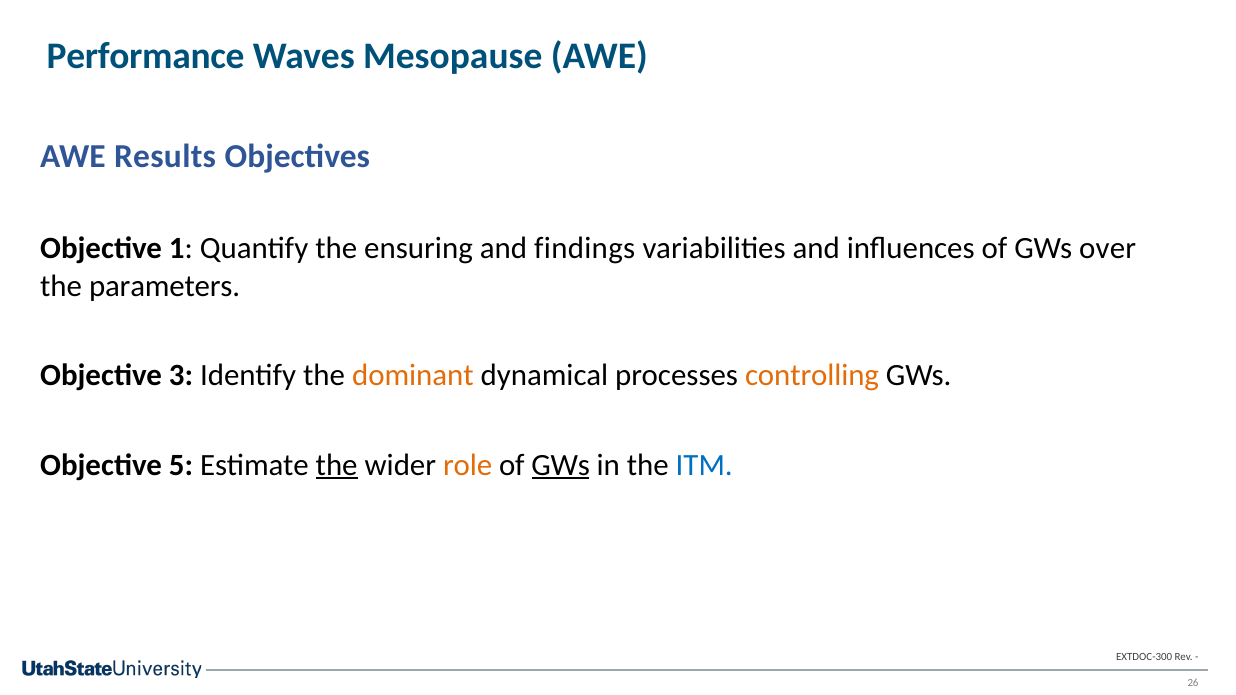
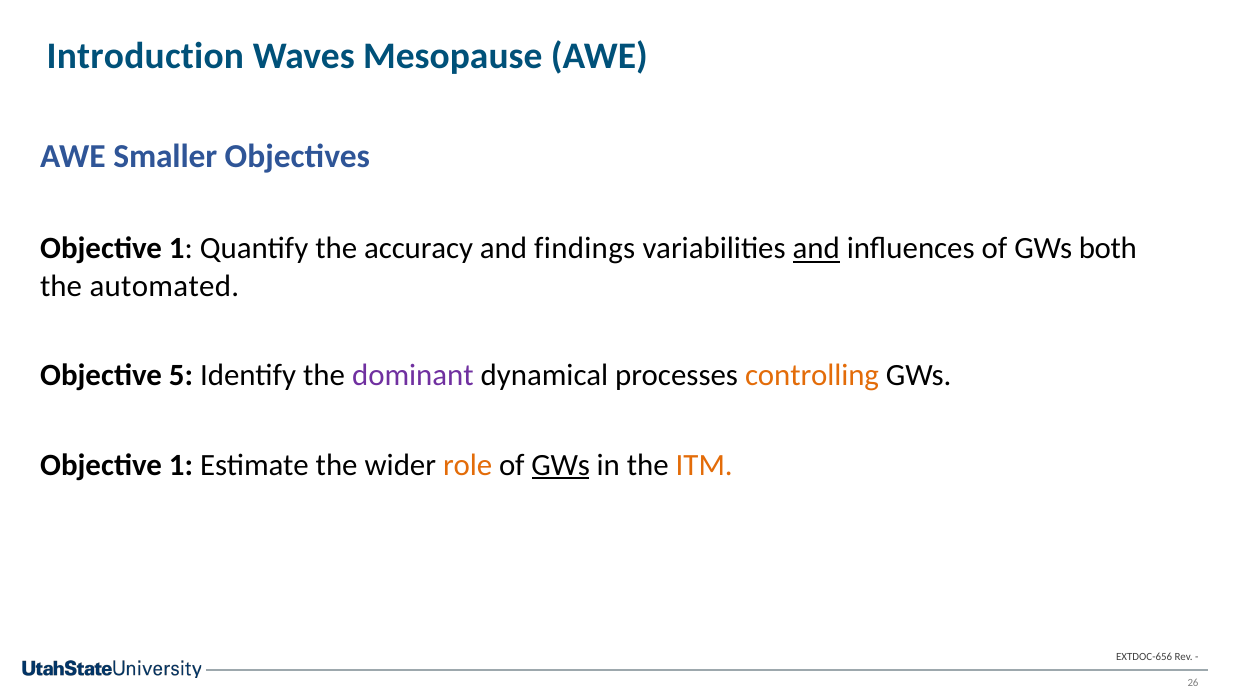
Performance: Performance -> Introduction
Results: Results -> Smaller
ensuring: ensuring -> accuracy
and at (816, 249) underline: none -> present
over: over -> both
parameters: parameters -> automated
3: 3 -> 5
dominant colour: orange -> purple
5 at (181, 465): 5 -> 1
the at (337, 465) underline: present -> none
ITM colour: blue -> orange
EXTDOC-300: EXTDOC-300 -> EXTDOC-656
